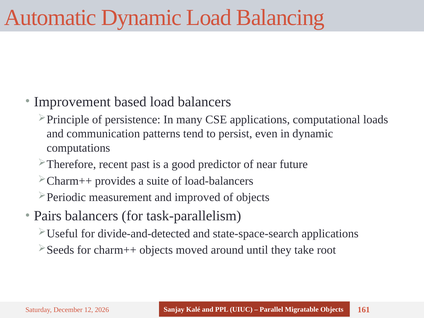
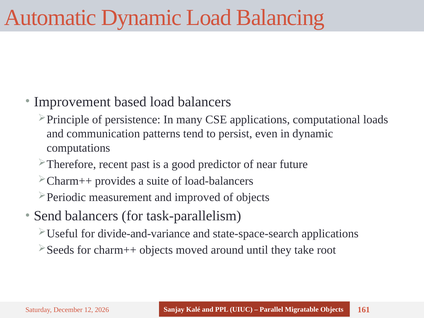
Pairs: Pairs -> Send
divide-and-detected: divide-and-detected -> divide-and-variance
